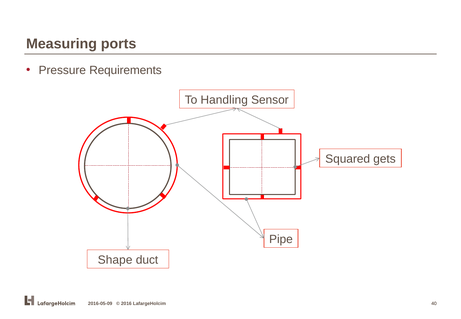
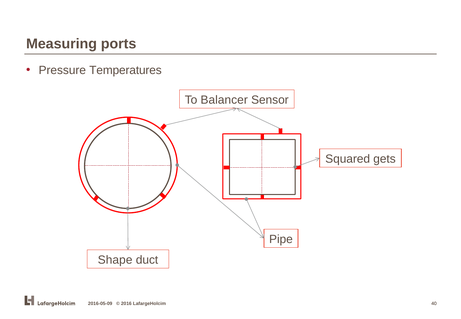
Requirements: Requirements -> Temperatures
Handling: Handling -> Balancer
